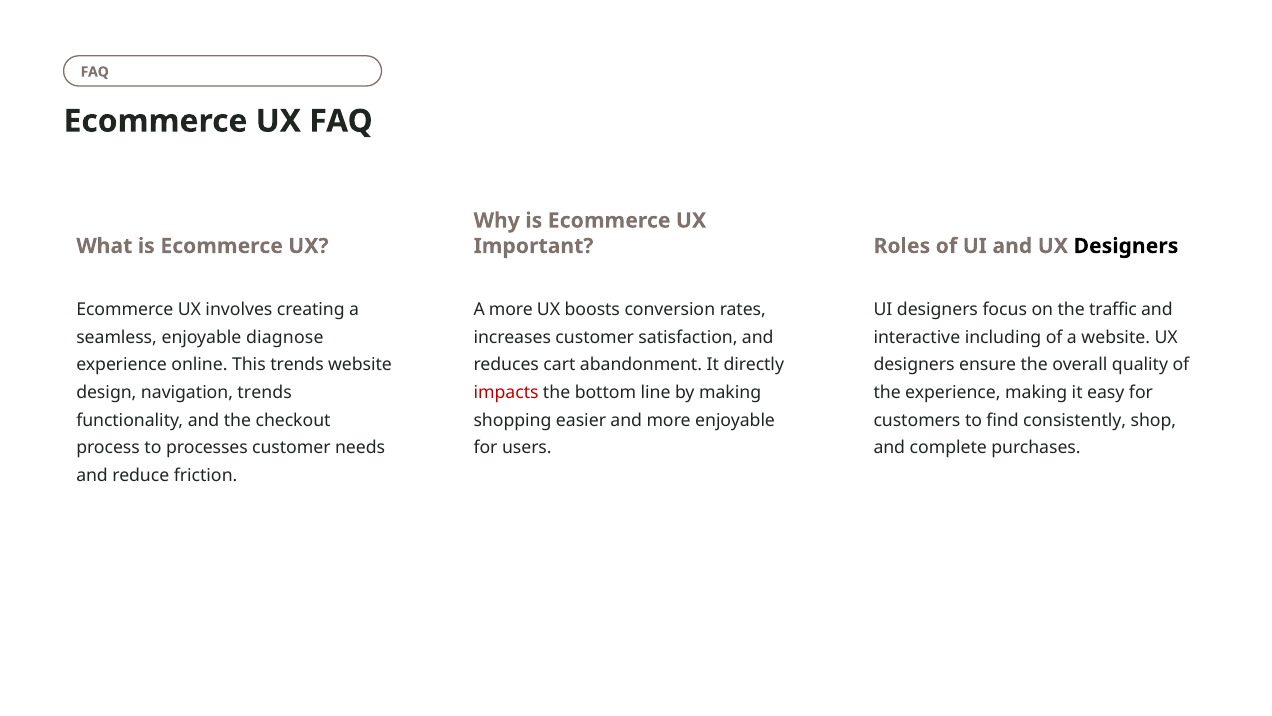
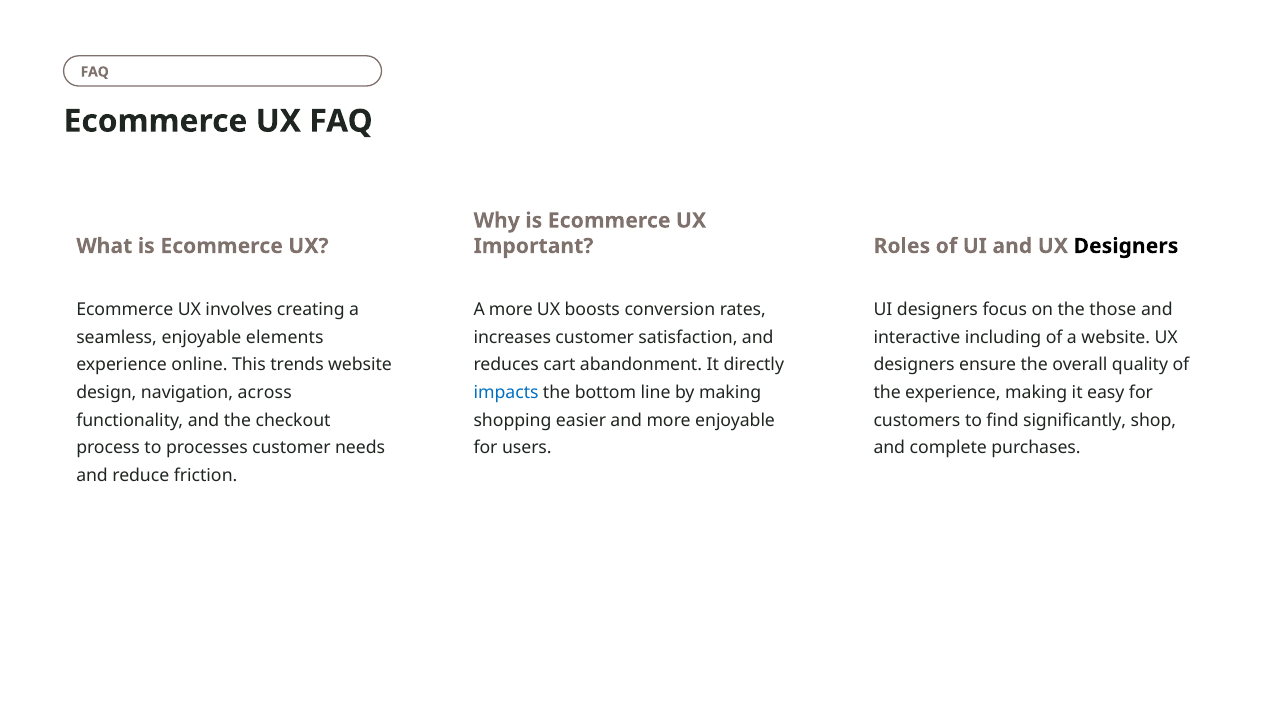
traffic: traffic -> those
diagnose: diagnose -> elements
navigation trends: trends -> across
impacts colour: red -> blue
consistently: consistently -> significantly
